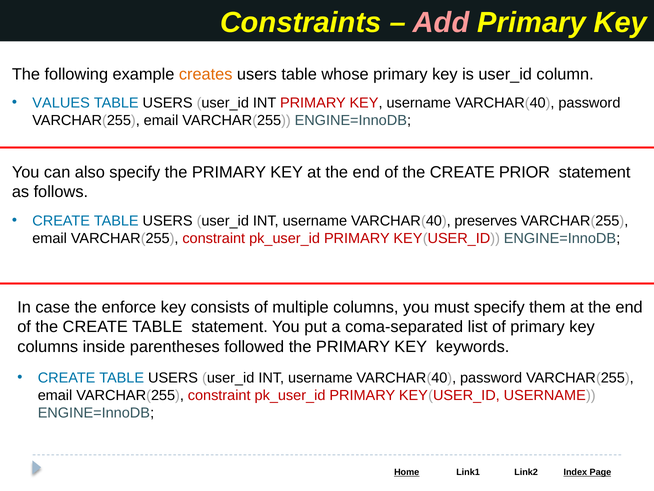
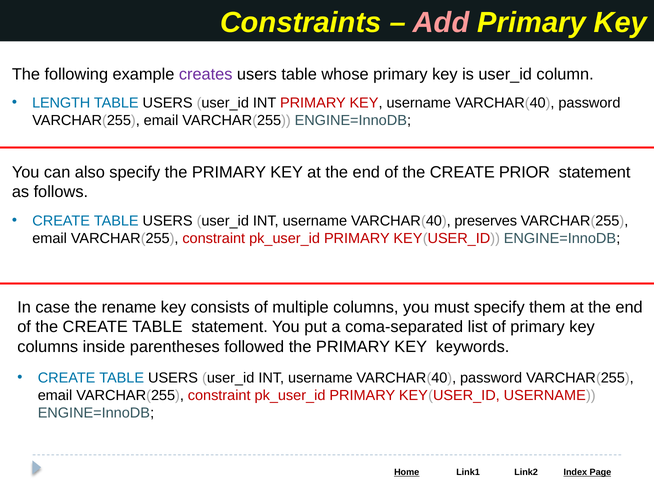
creates colour: orange -> purple
VALUES: VALUES -> LENGTH
enforce: enforce -> rename
